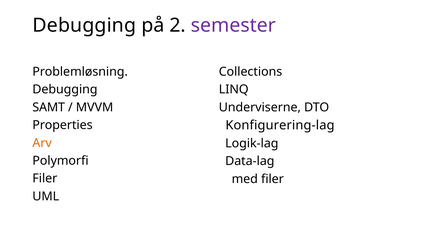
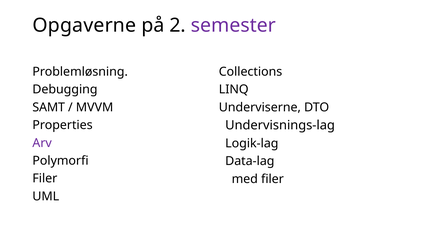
Debugging at (84, 26): Debugging -> Opgaverne
Konfigurering-lag: Konfigurering-lag -> Undervisnings-lag
Arv colour: orange -> purple
